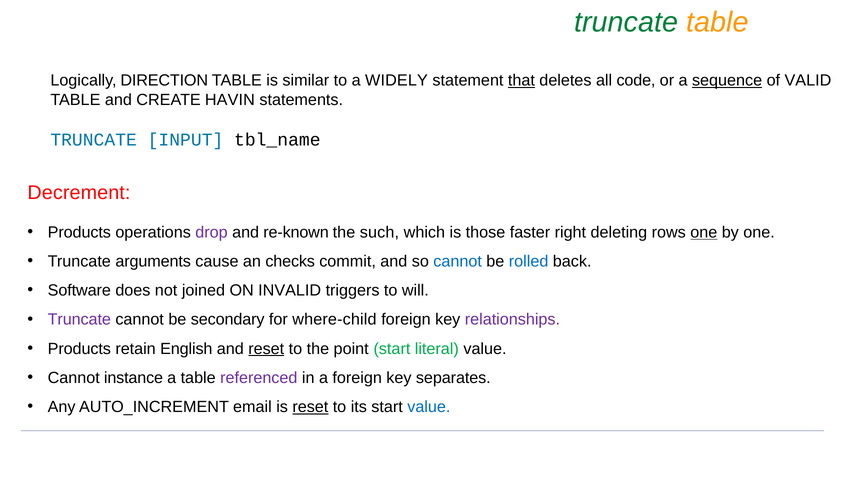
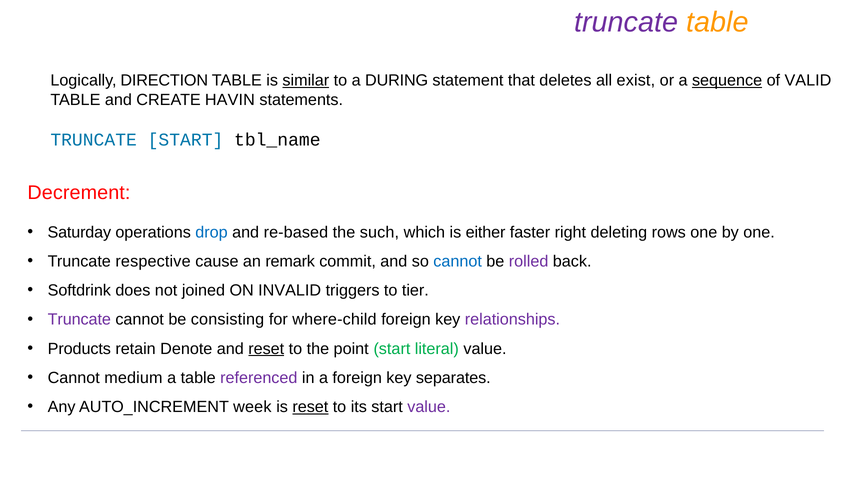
truncate at (626, 22) colour: green -> purple
similar underline: none -> present
WIDELY: WIDELY -> DURING
that underline: present -> none
code: code -> exist
TRUNCATE INPUT: INPUT -> START
Products at (79, 233): Products -> Saturday
drop colour: purple -> blue
re-known: re-known -> re-based
those: those -> either
one at (704, 233) underline: present -> none
arguments: arguments -> respective
checks: checks -> remark
rolled colour: blue -> purple
Software: Software -> Softdrink
will: will -> tier
secondary: secondary -> consisting
English: English -> Denote
instance: instance -> medium
email: email -> week
value at (429, 407) colour: blue -> purple
